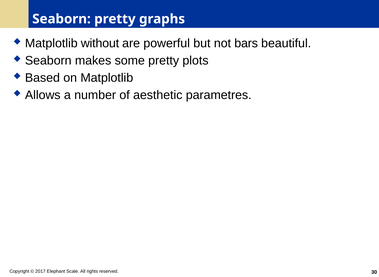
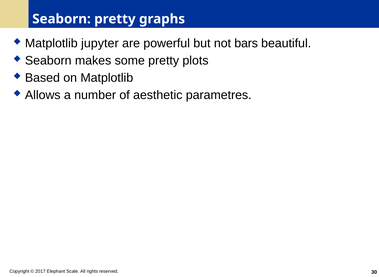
without: without -> jupyter
